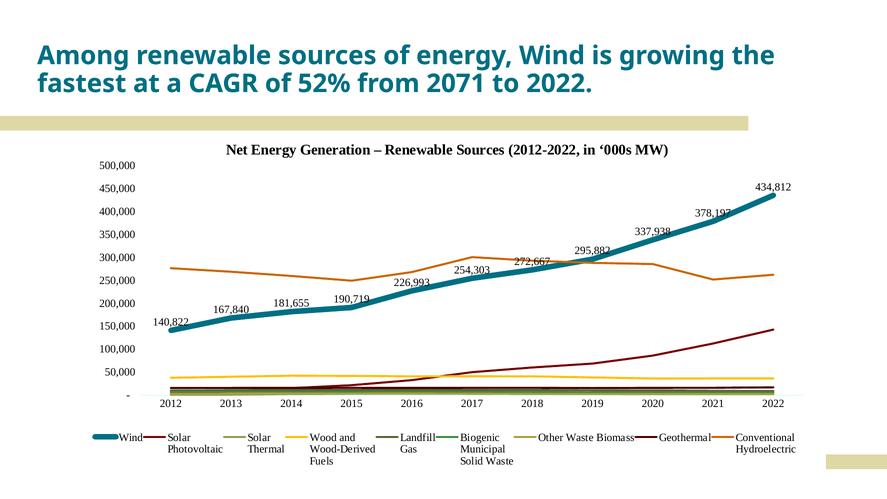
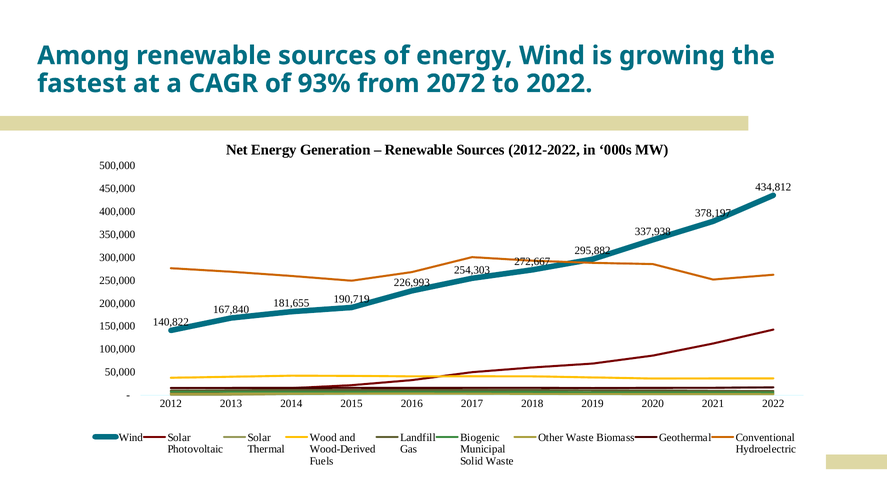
52%: 52% -> 93%
2071: 2071 -> 2072
